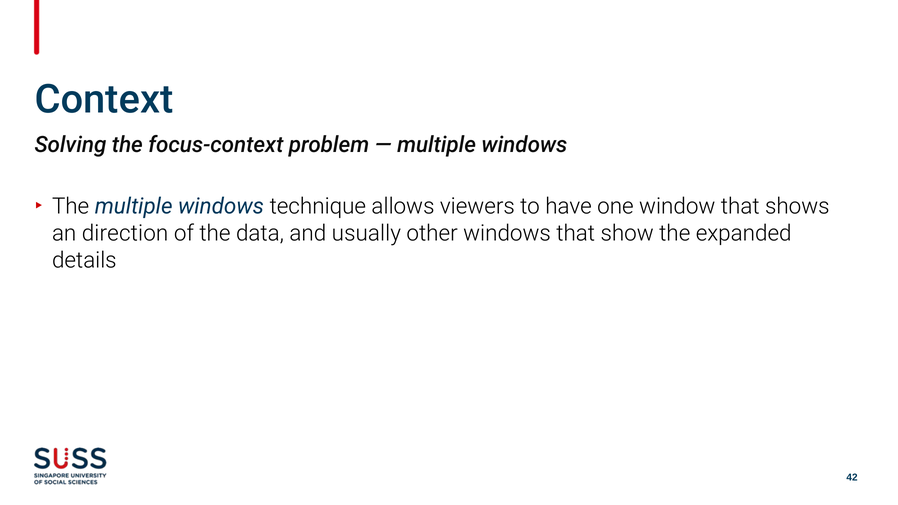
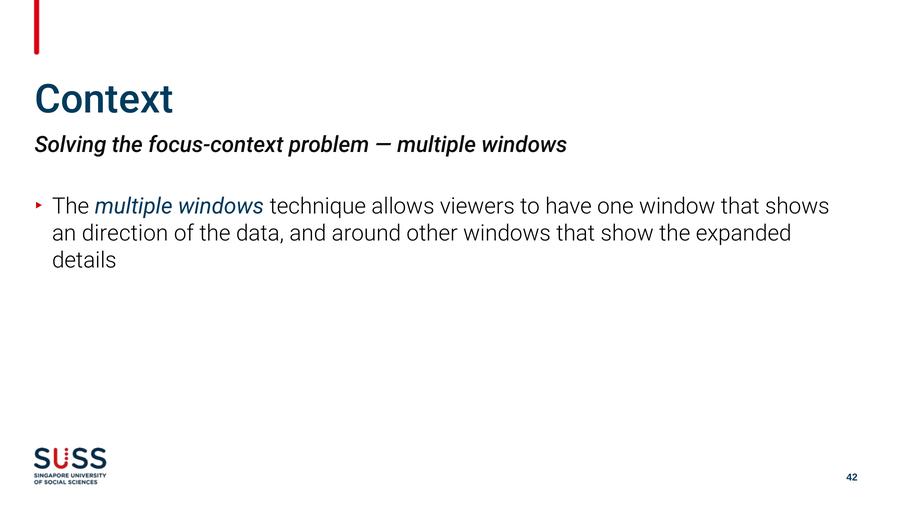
usually: usually -> around
